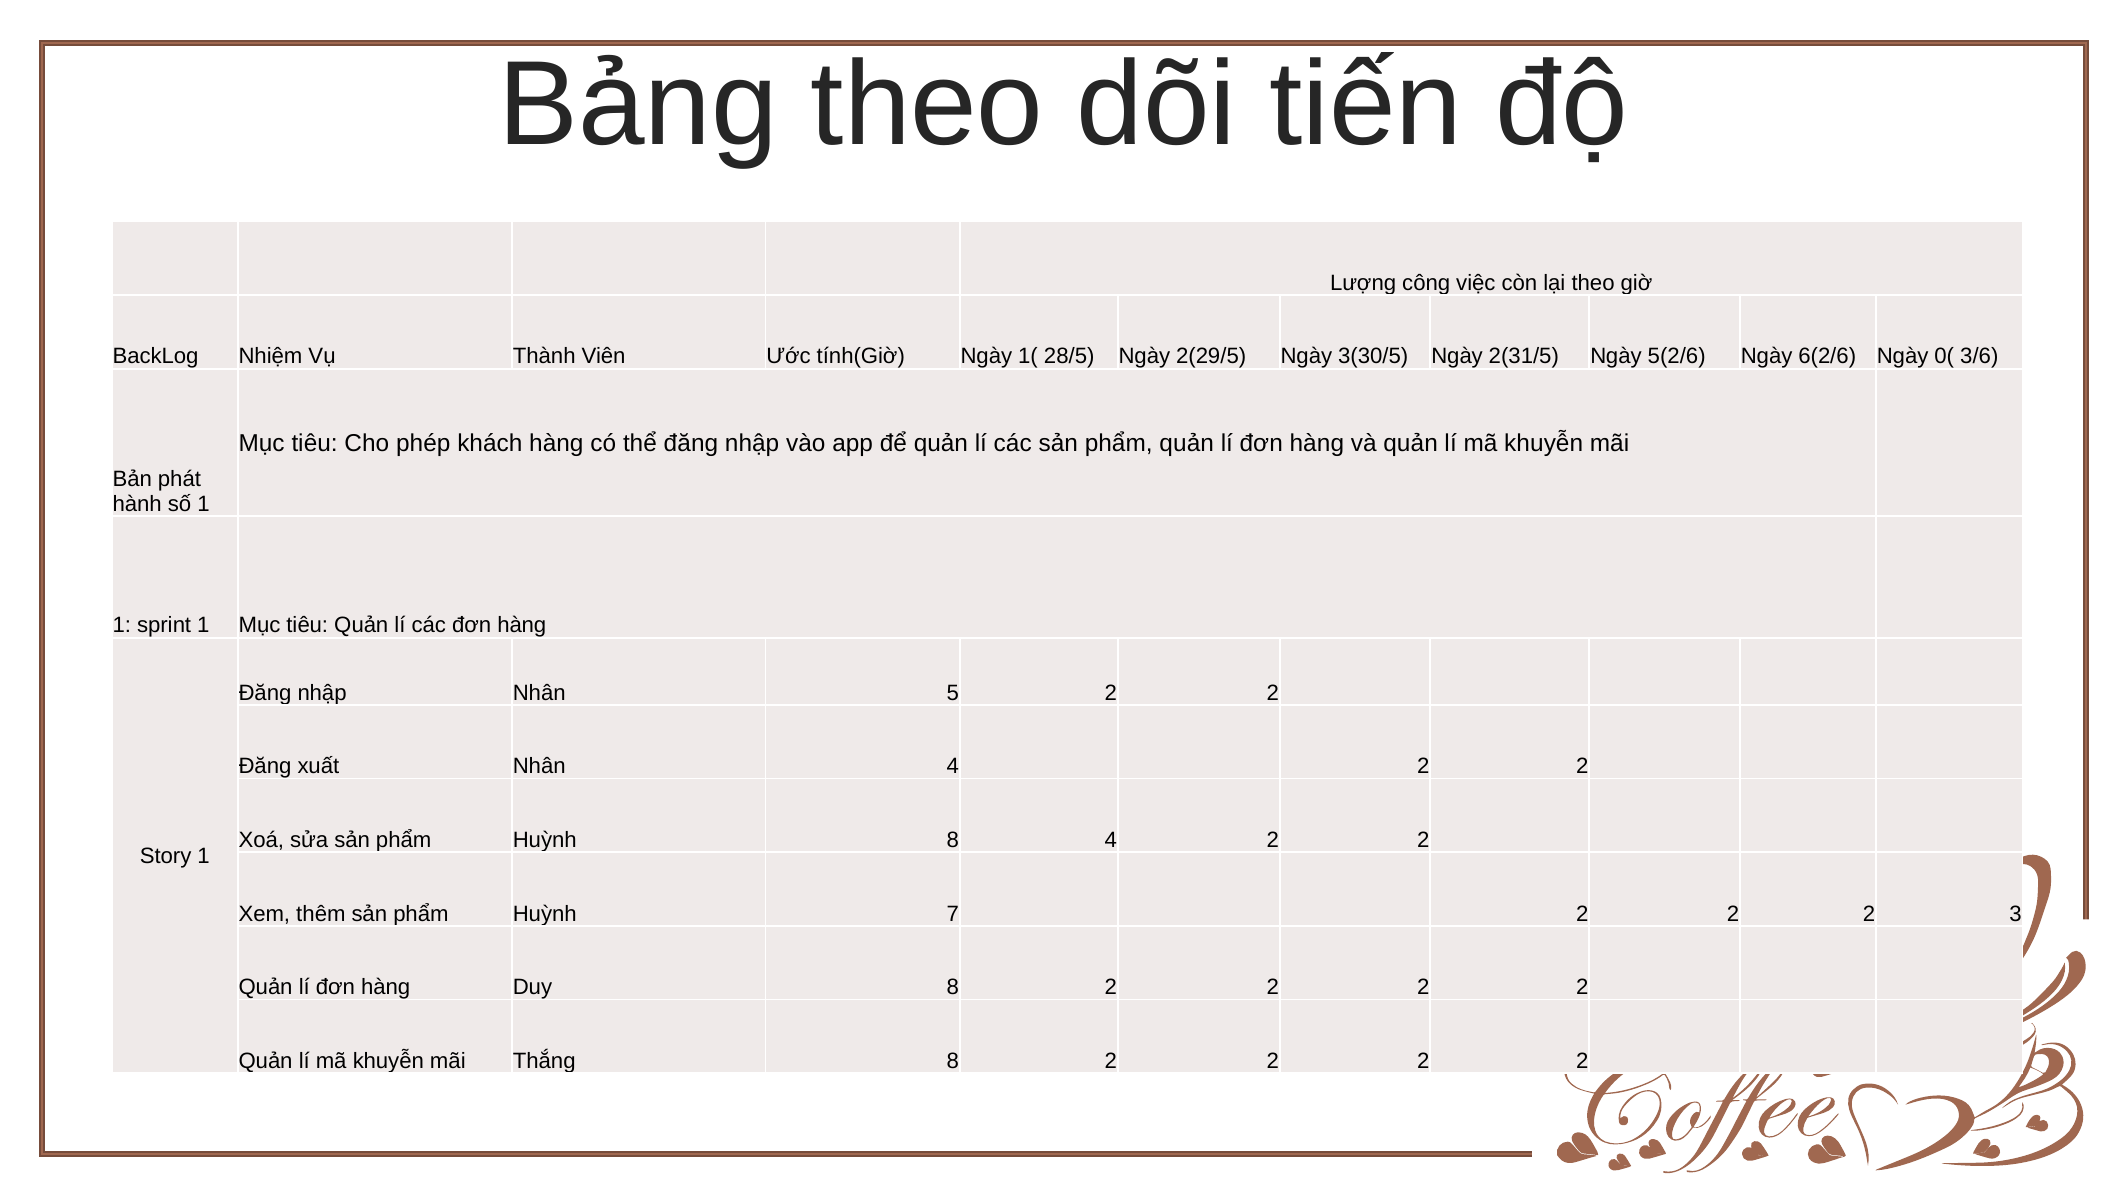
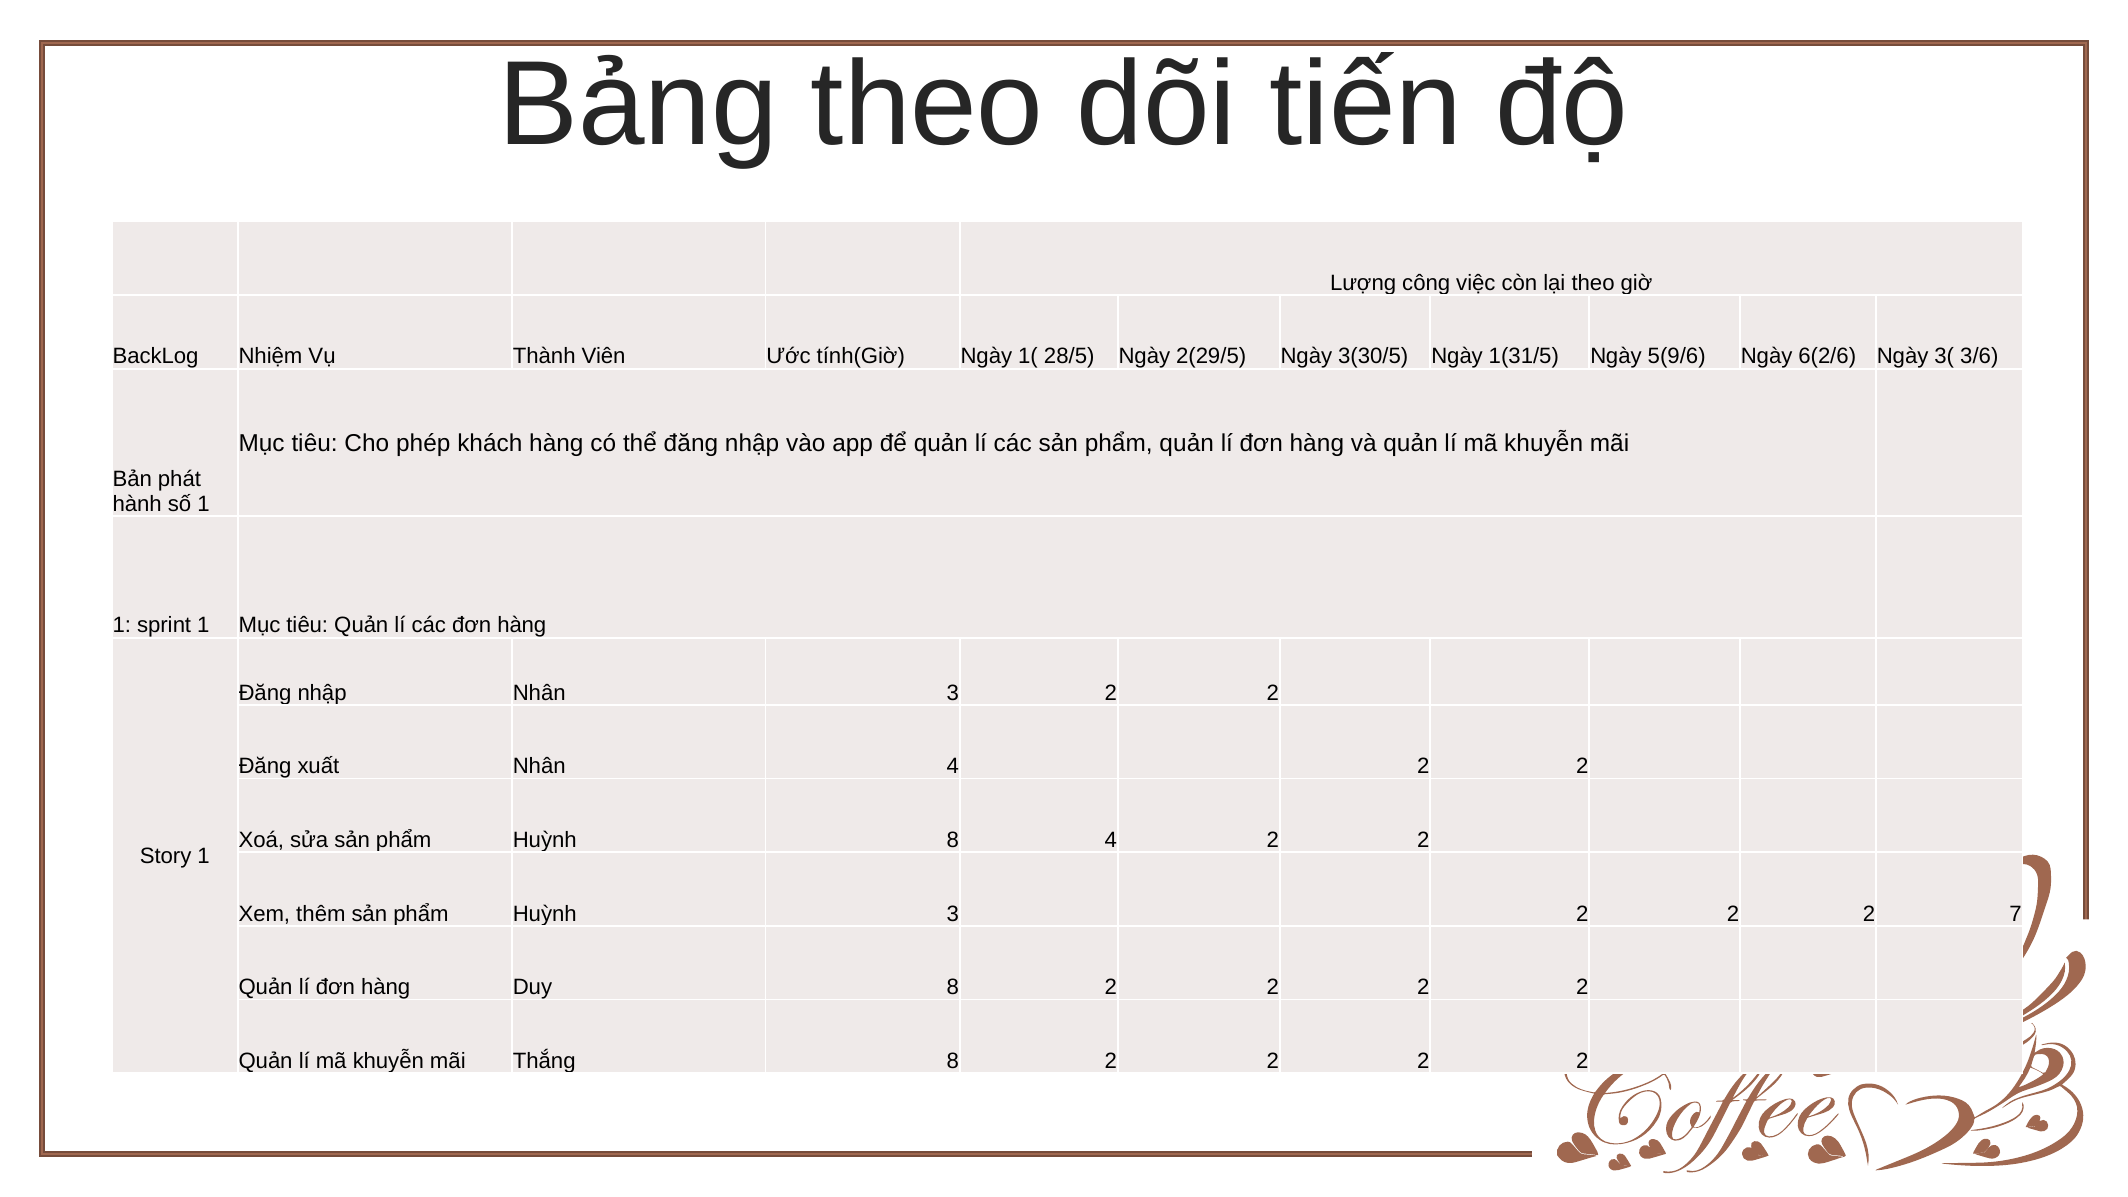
2(31/5: 2(31/5 -> 1(31/5
5(2/6: 5(2/6 -> 5(9/6
0(: 0( -> 3(
Nhân 5: 5 -> 3
Huỳnh 7: 7 -> 3
3: 3 -> 7
